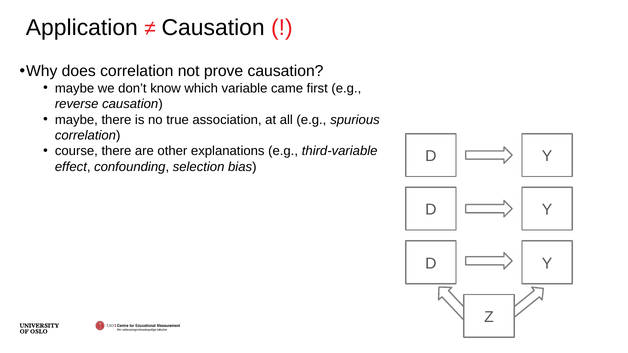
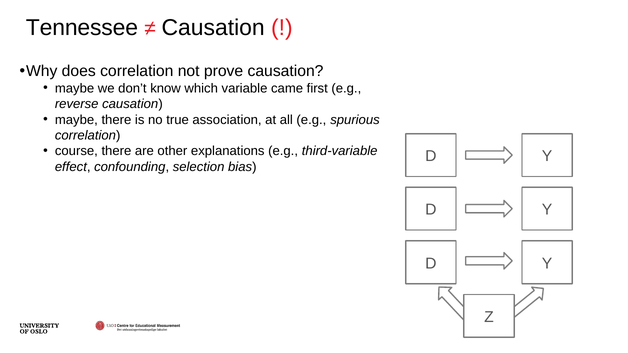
Application: Application -> Tennessee
